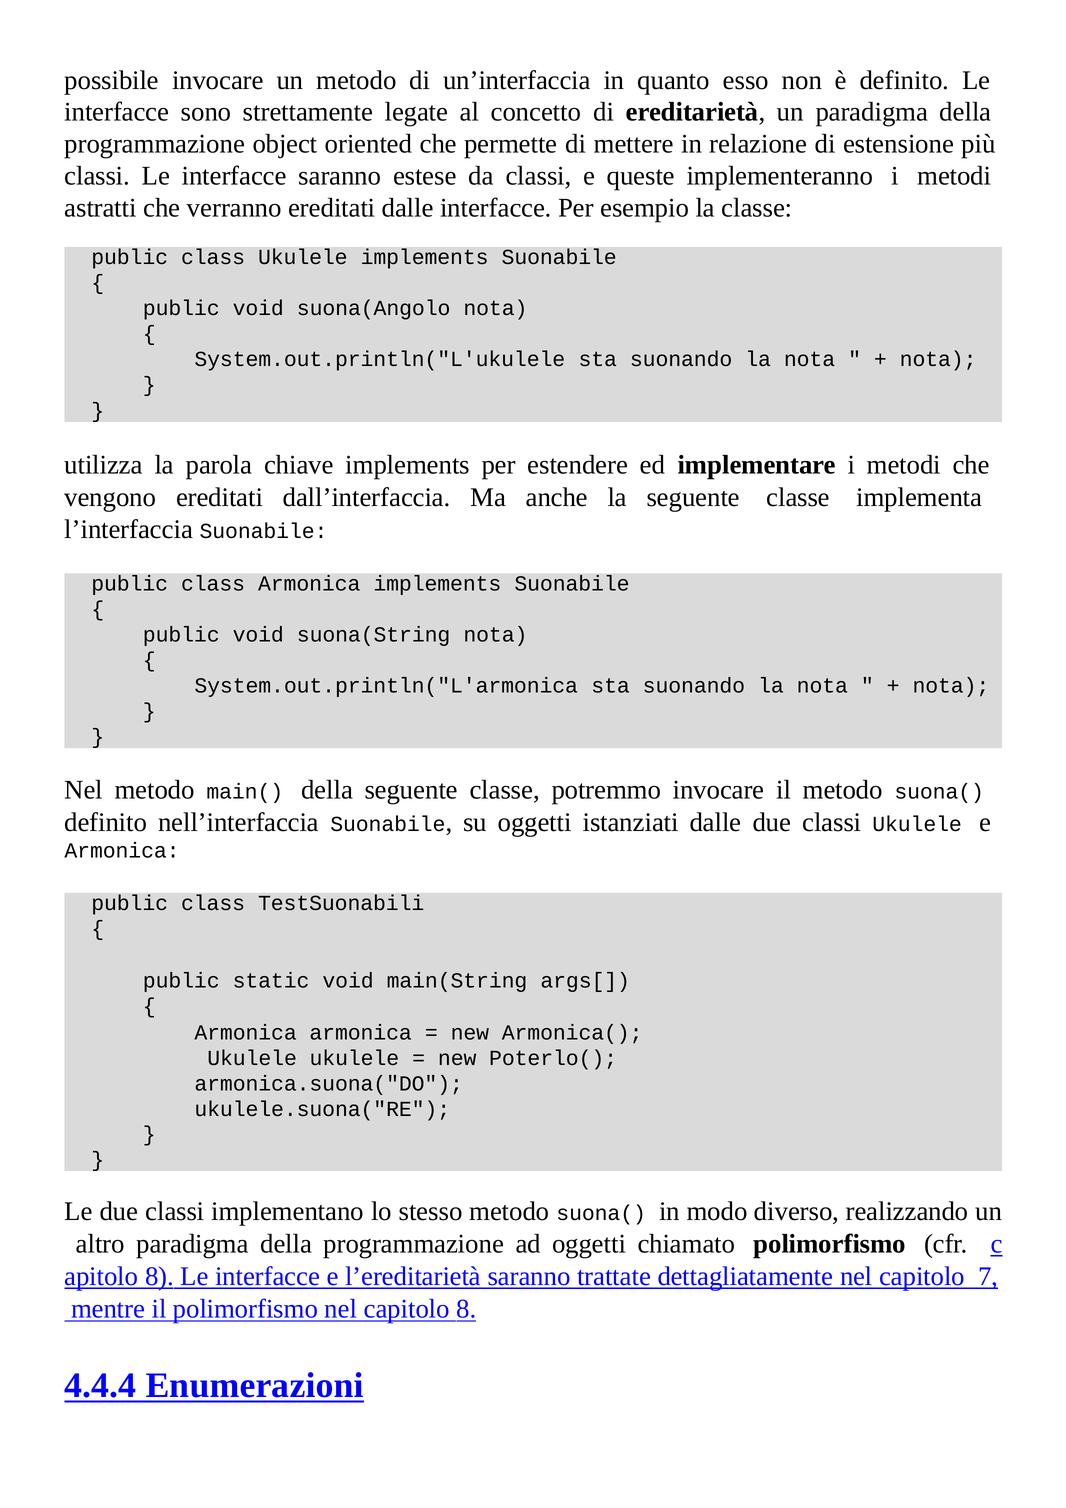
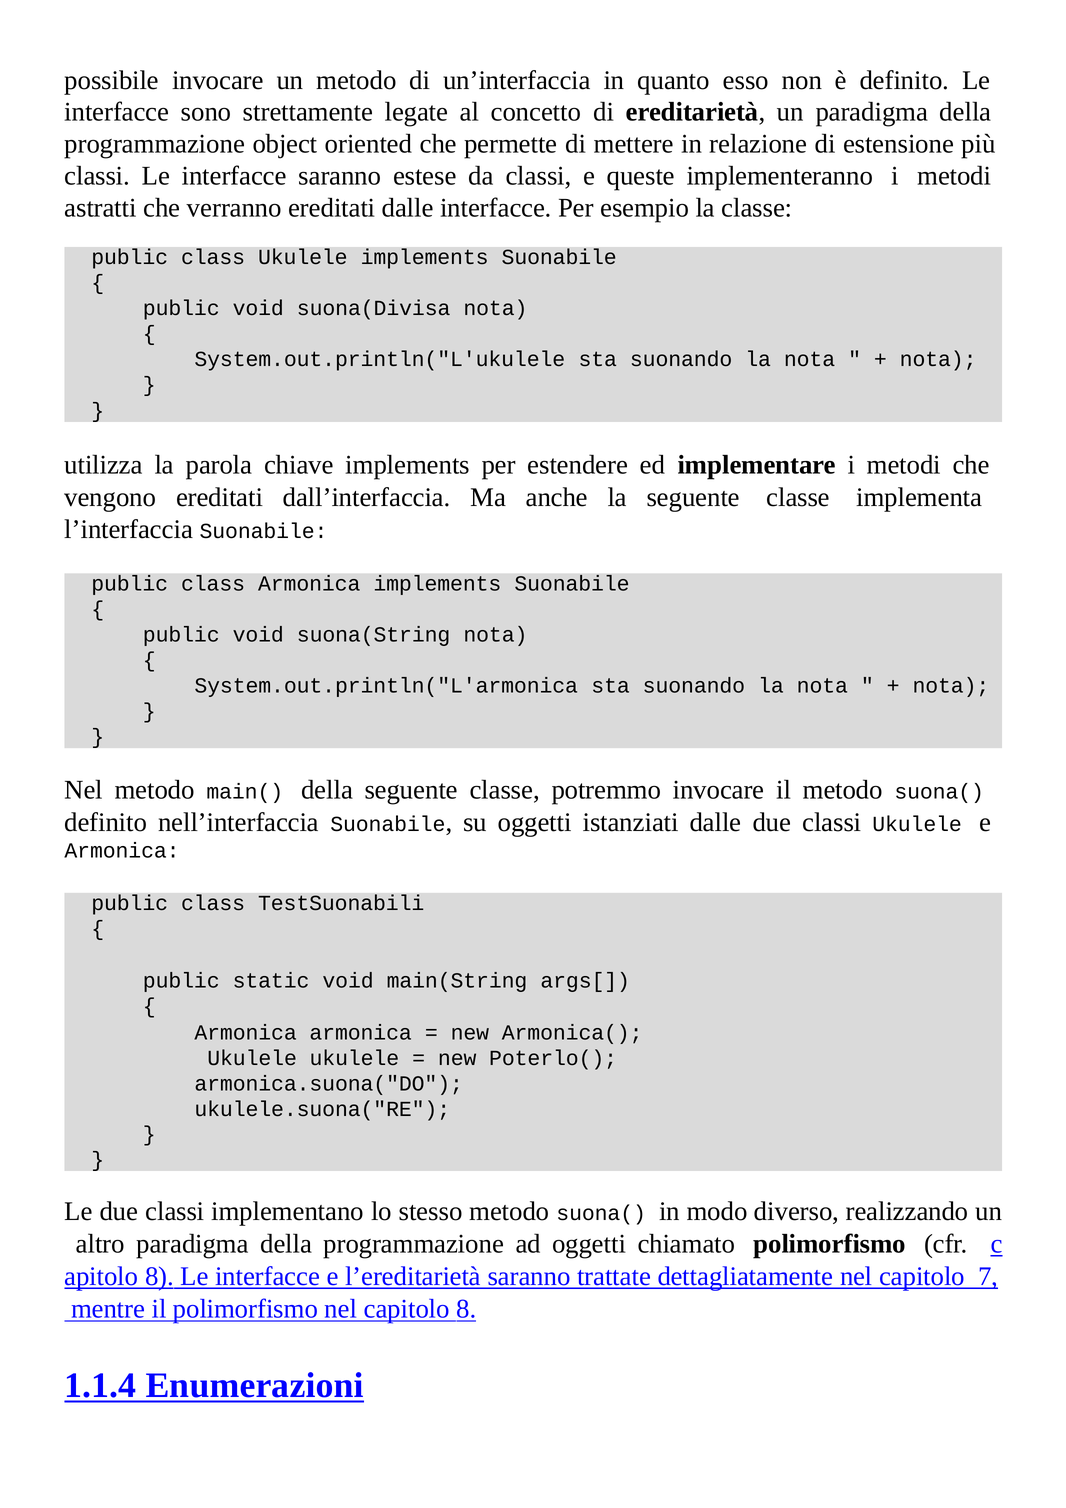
suona(Angolo: suona(Angolo -> suona(Divisa
4.4.4: 4.4.4 -> 1.1.4
